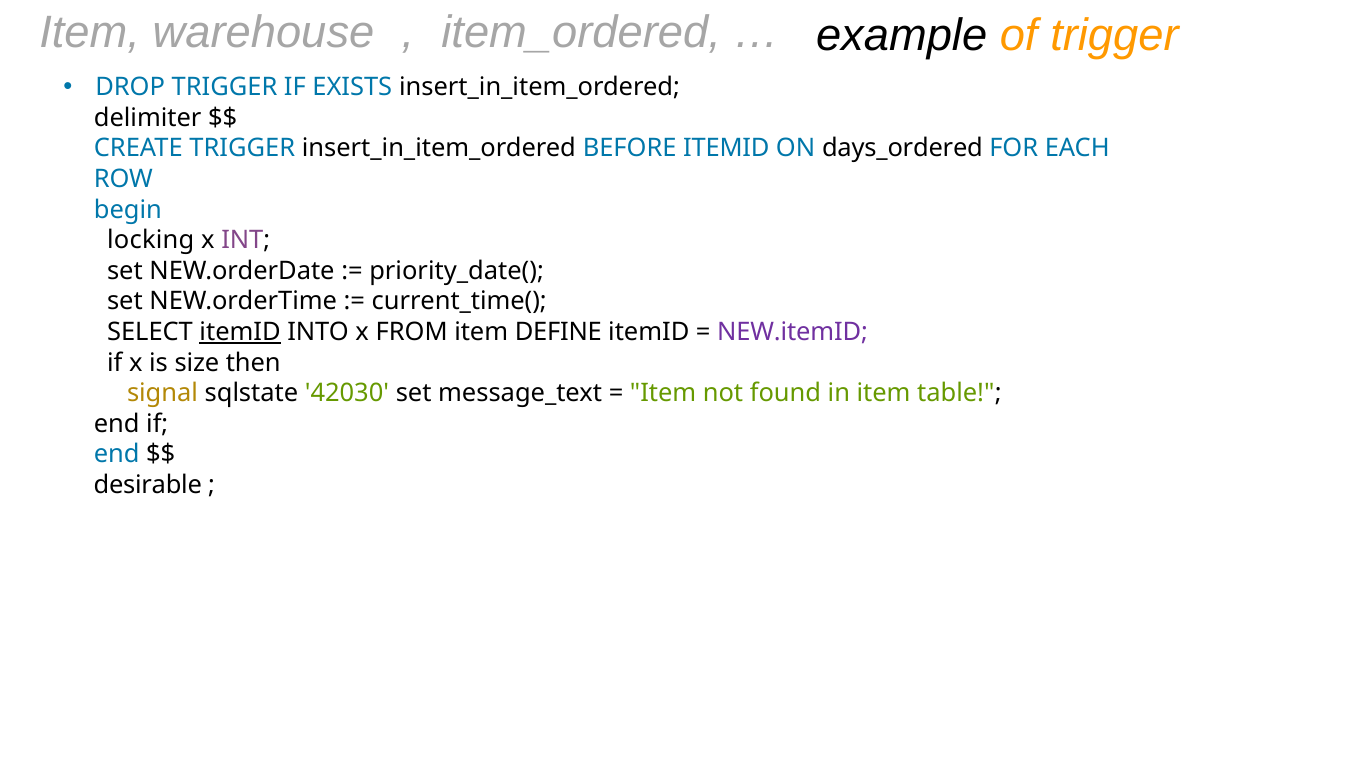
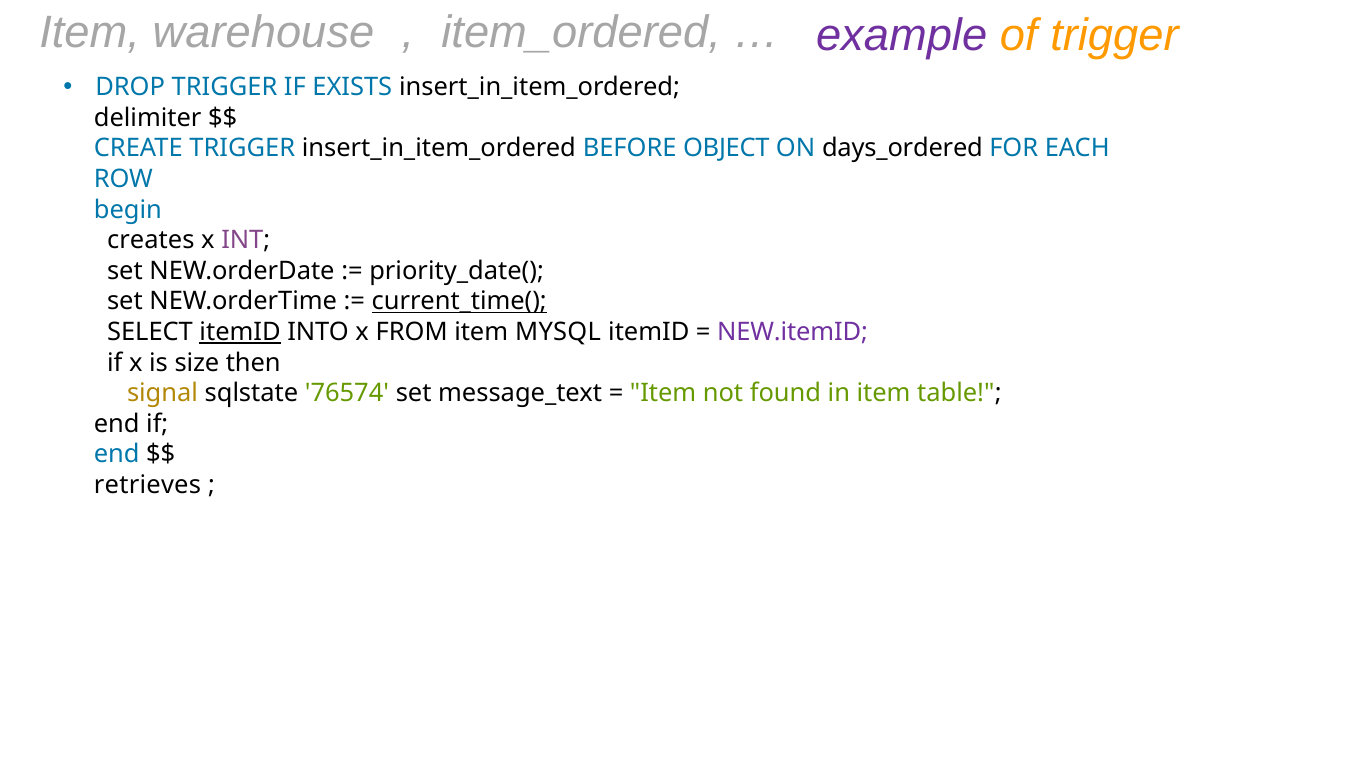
example colour: black -> purple
BEFORE ITEMID: ITEMID -> OBJECT
locking: locking -> creates
current_time( underline: none -> present
DEFINE: DEFINE -> MYSQL
42030: 42030 -> 76574
desirable: desirable -> retrieves
